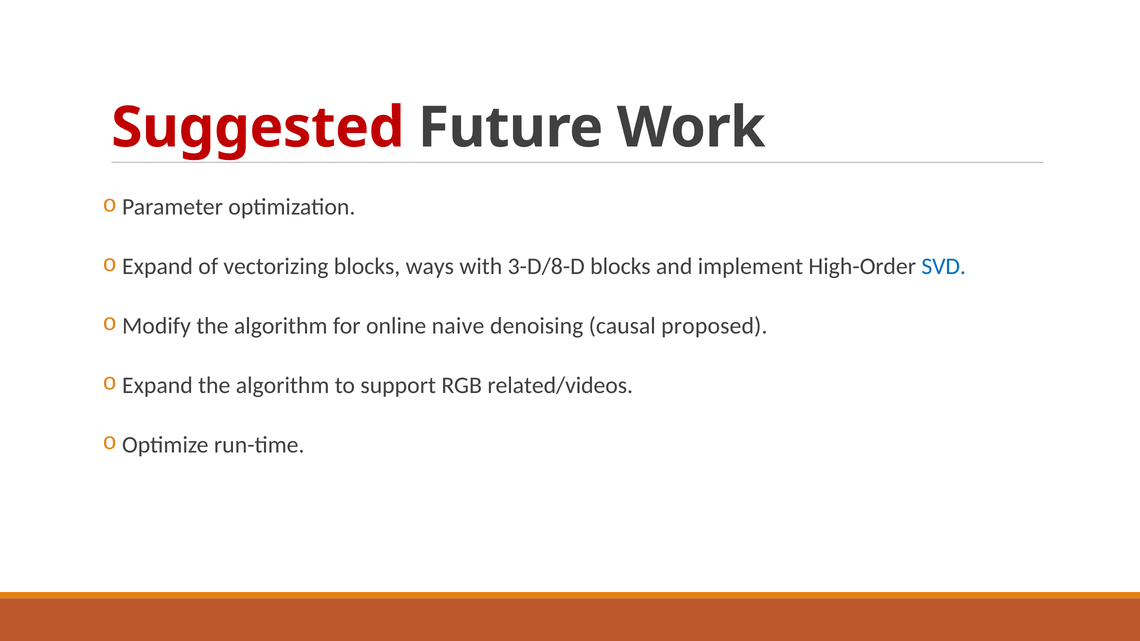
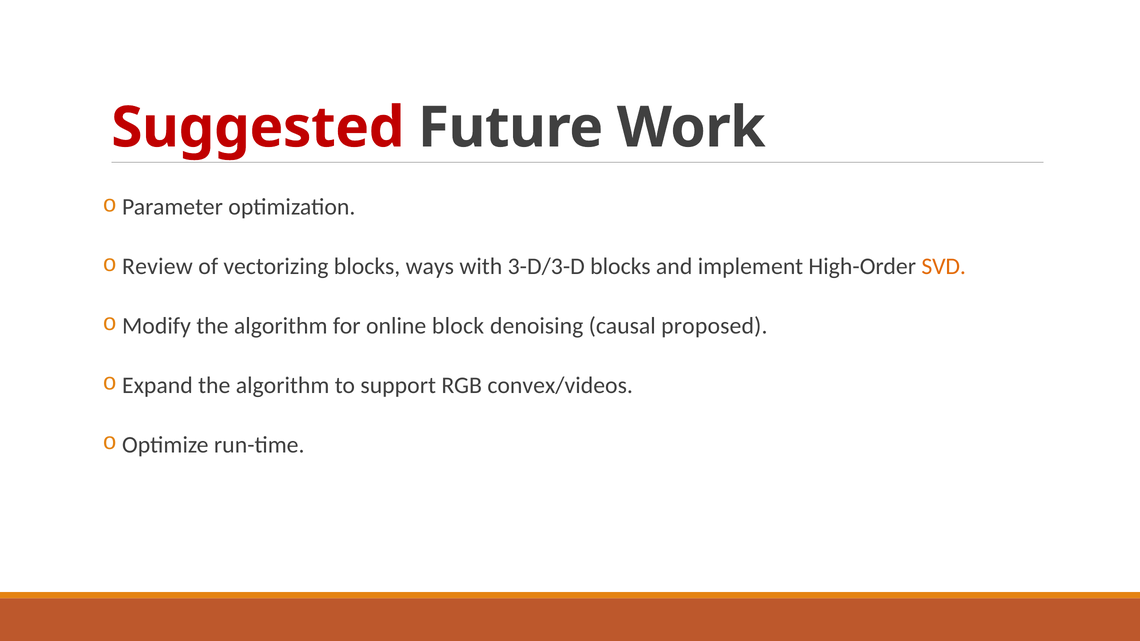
Expand at (158, 267): Expand -> Review
3-D/8-D: 3-D/8-D -> 3-D/3-D
SVD colour: blue -> orange
naive: naive -> block
related/videos: related/videos -> convex/videos
